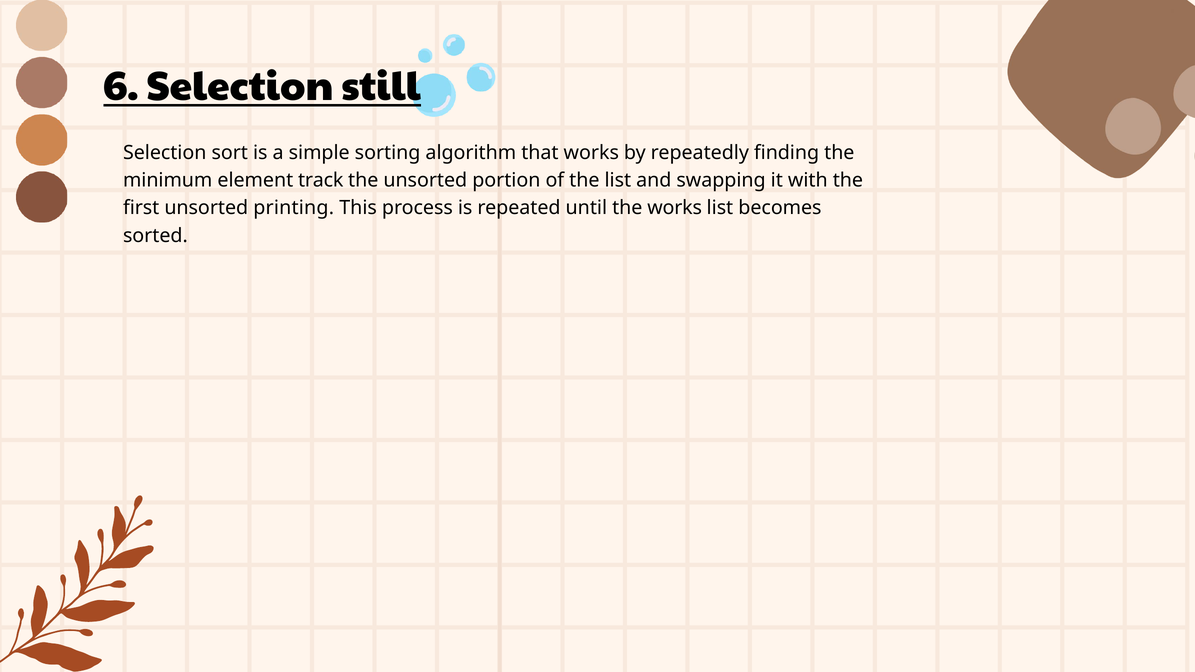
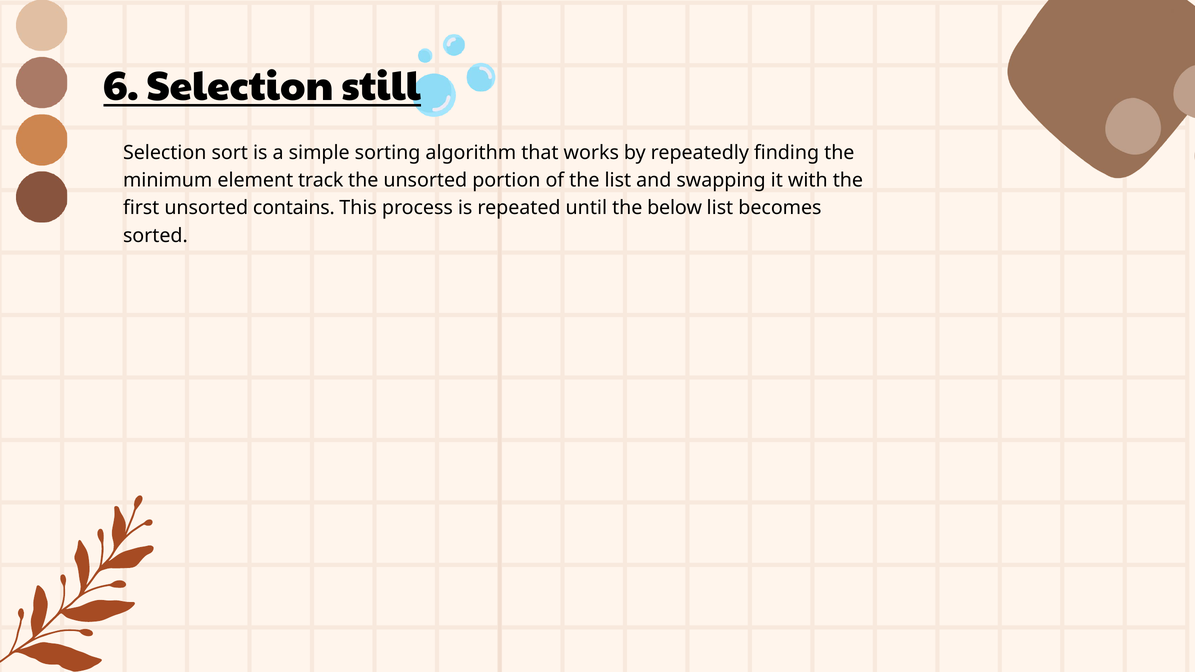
printing: printing -> contains
the works: works -> below
